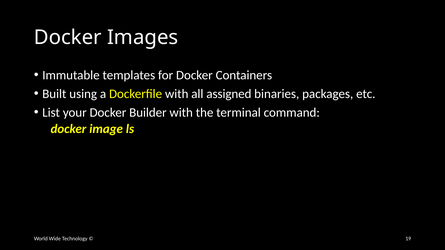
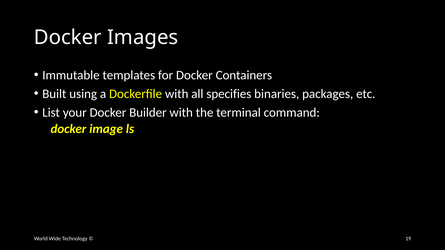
assigned: assigned -> specifies
